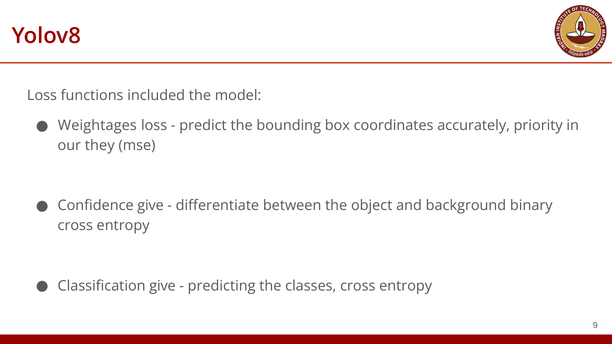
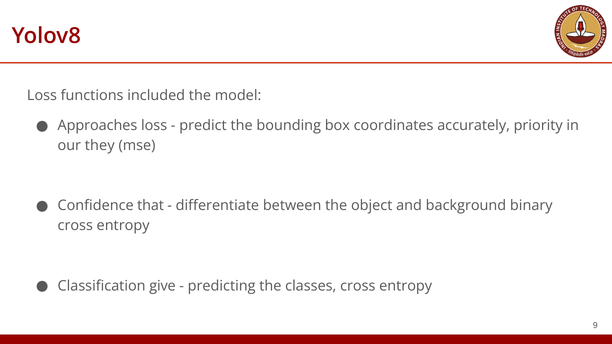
Weightages: Weightages -> Approaches
Confidence give: give -> that
